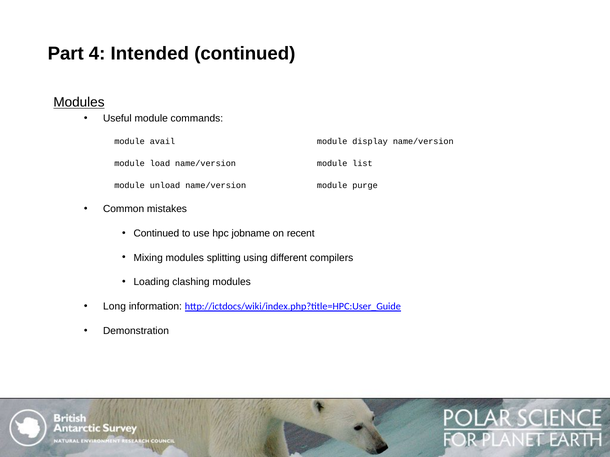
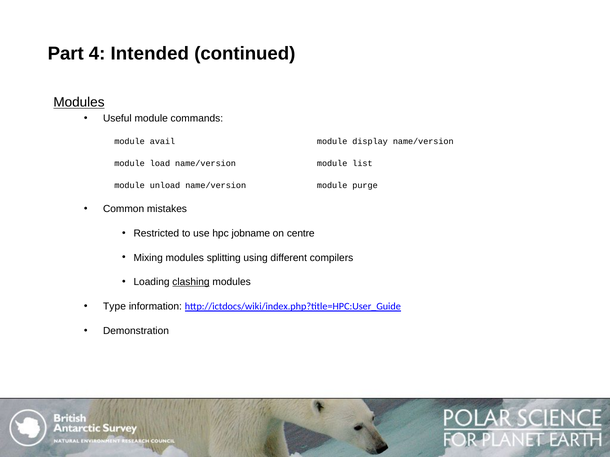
Continued at (156, 234): Continued -> Restricted
recent: recent -> centre
clashing underline: none -> present
Long: Long -> Type
